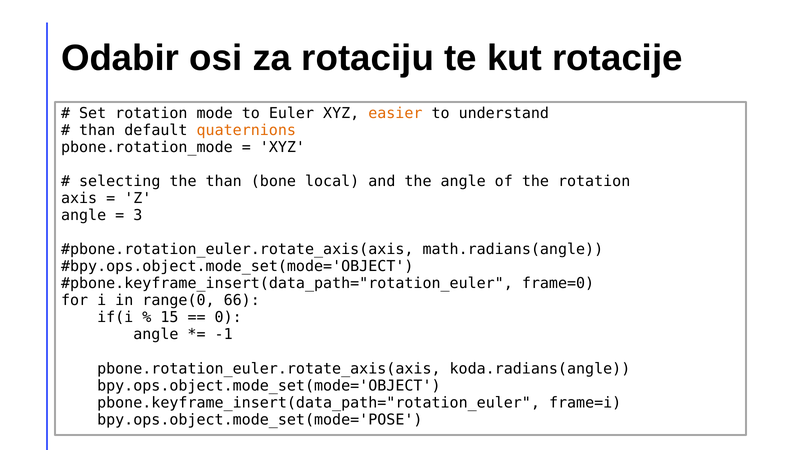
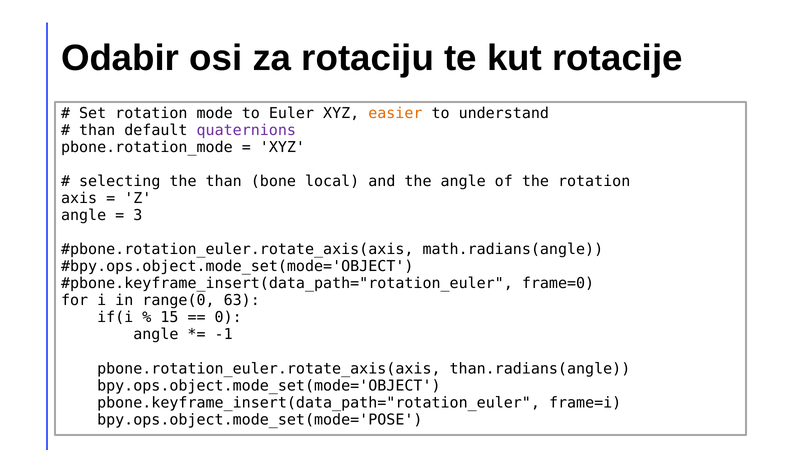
quaternions colour: orange -> purple
66: 66 -> 63
koda.radians(angle: koda.radians(angle -> than.radians(angle
